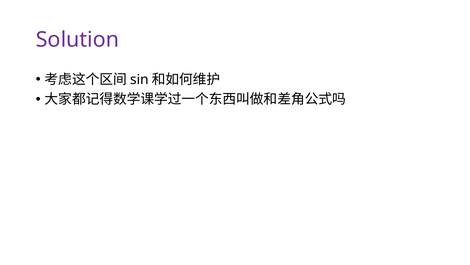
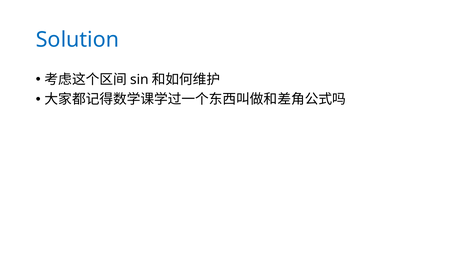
Solution colour: purple -> blue
